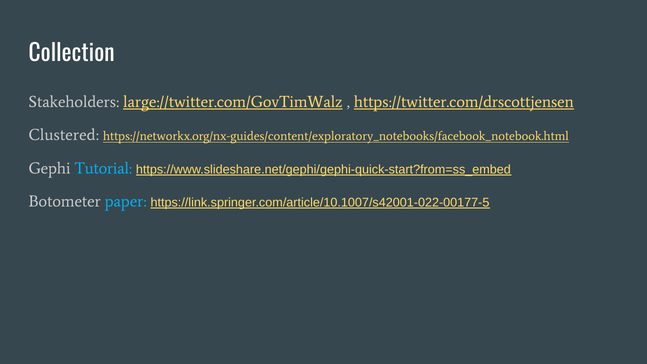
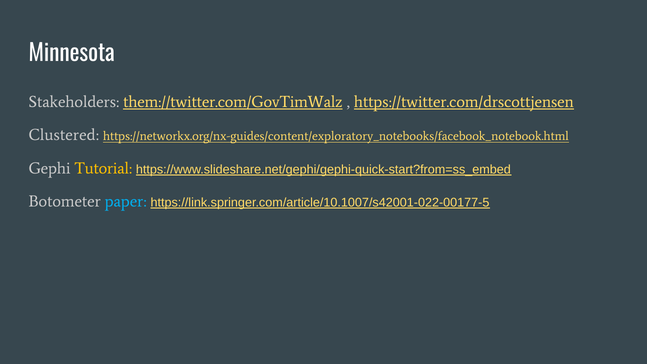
Collection: Collection -> Minnesota
large://twitter.com/GovTimWalz: large://twitter.com/GovTimWalz -> them://twitter.com/GovTimWalz
Tutorial colour: light blue -> yellow
